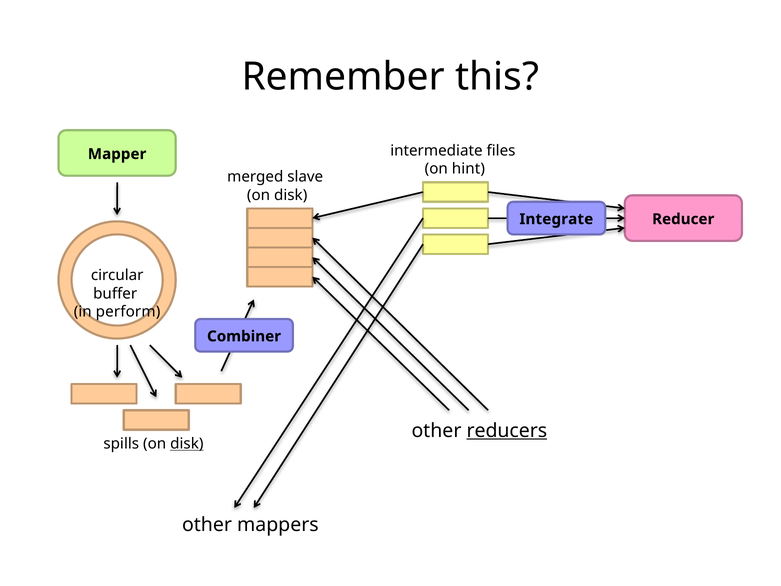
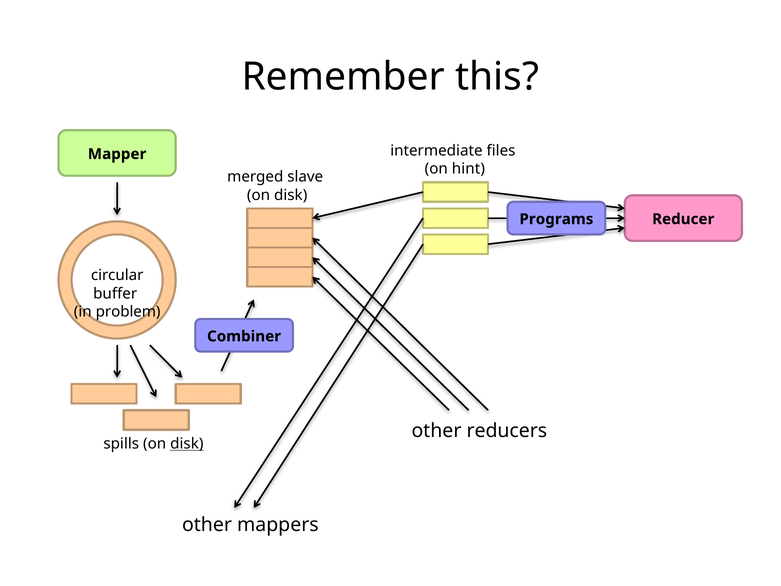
Integrate: Integrate -> Programs
perform: perform -> problem
reducers underline: present -> none
